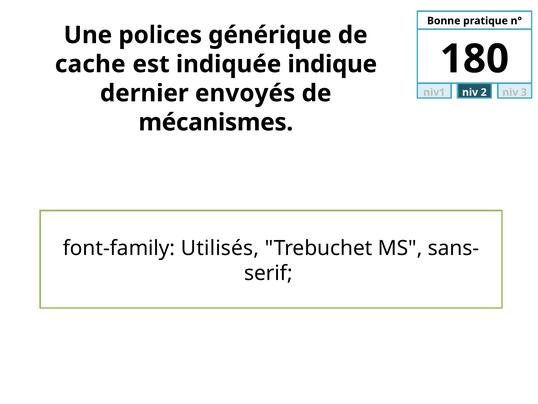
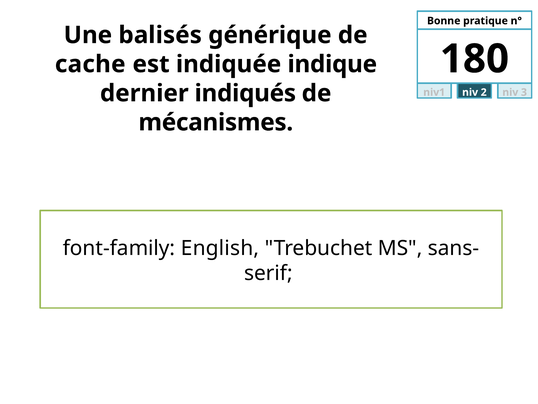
polices: polices -> balisés
envoyés: envoyés -> indiqués
Utilisés: Utilisés -> English
